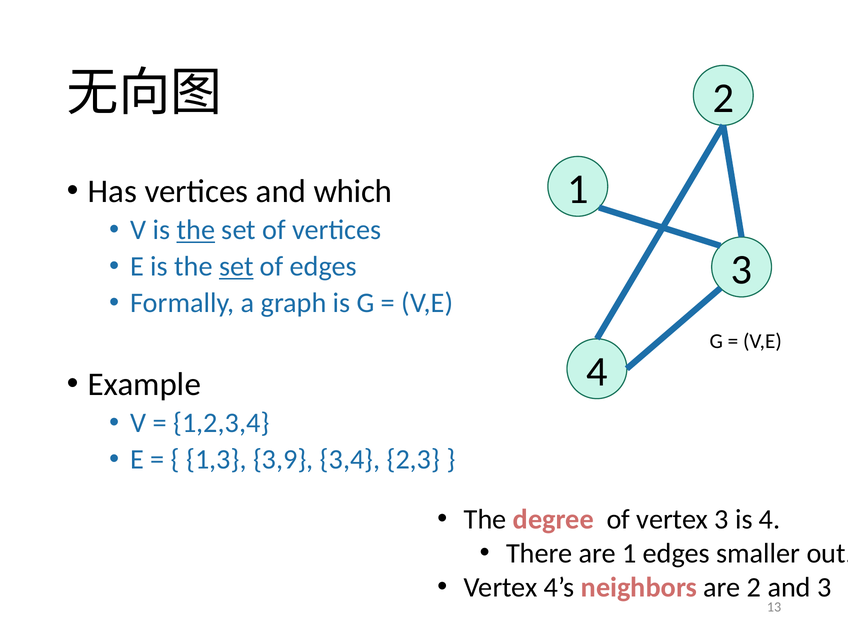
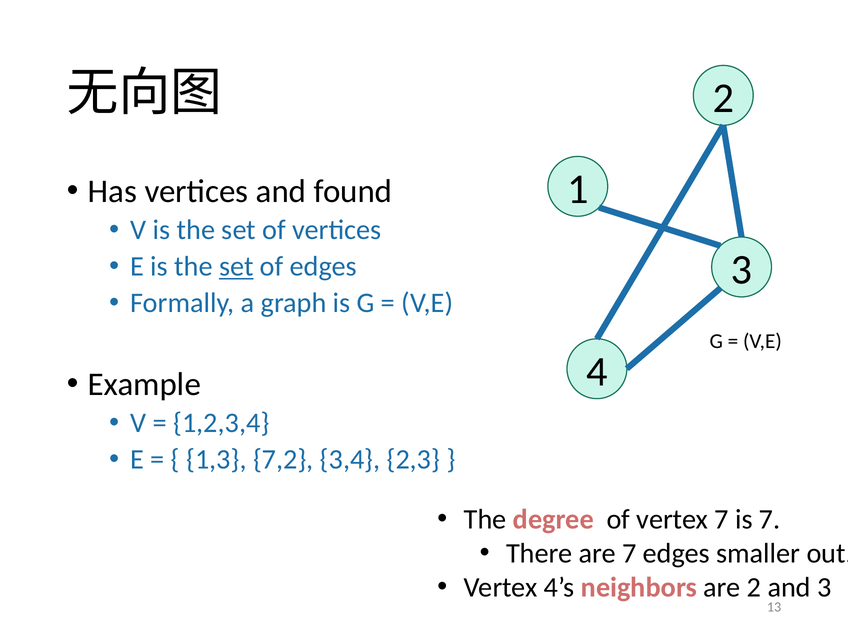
which: which -> found
the at (196, 230) underline: present -> none
3,9: 3,9 -> 7,2
vertex 3: 3 -> 7
is 4: 4 -> 7
are 1: 1 -> 7
